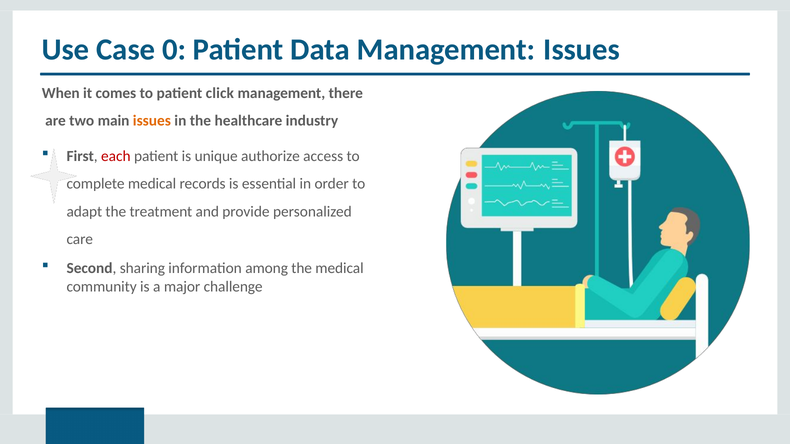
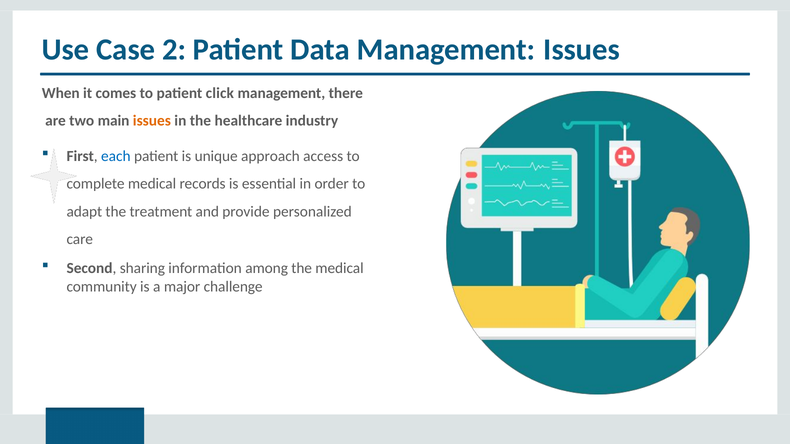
0: 0 -> 2
each colour: red -> blue
authorize: authorize -> approach
